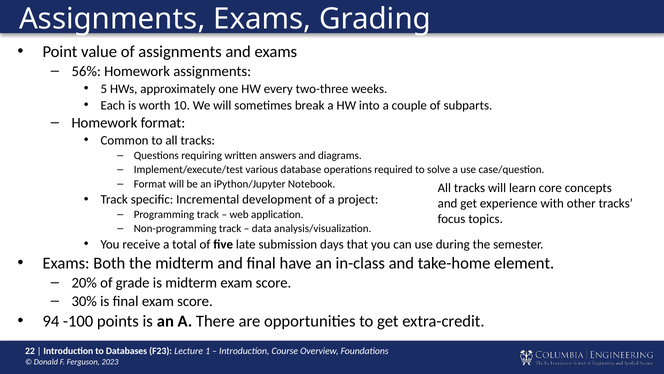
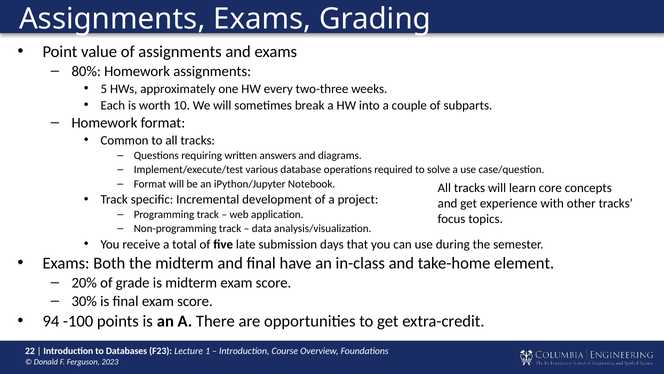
56%: 56% -> 80%
